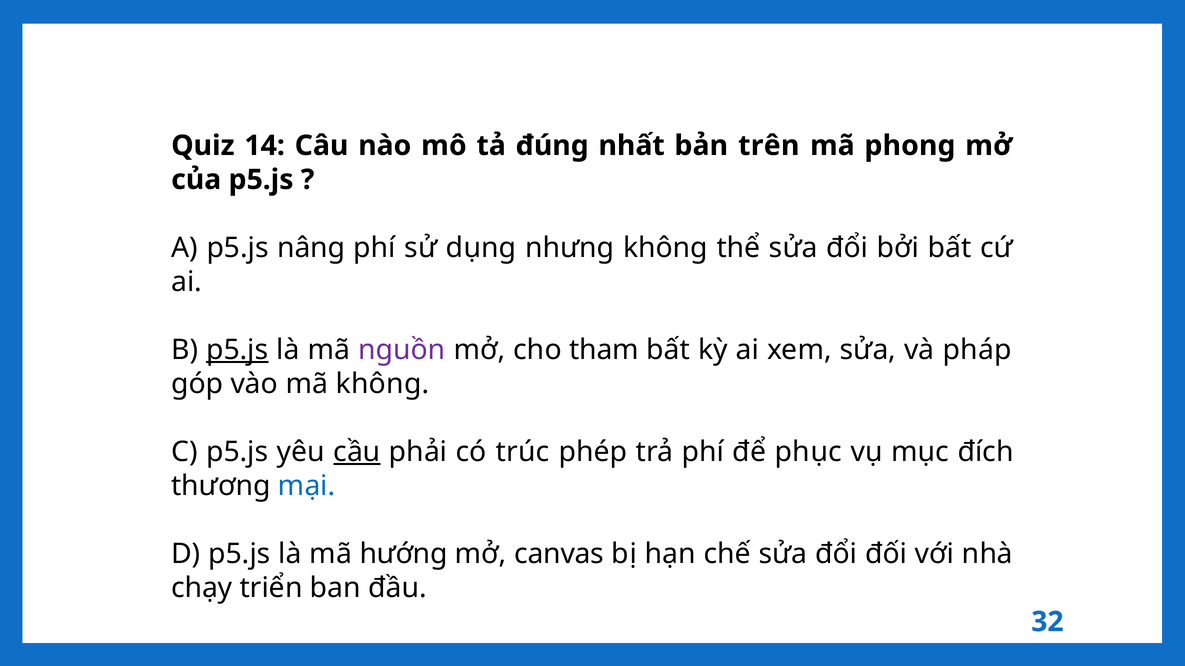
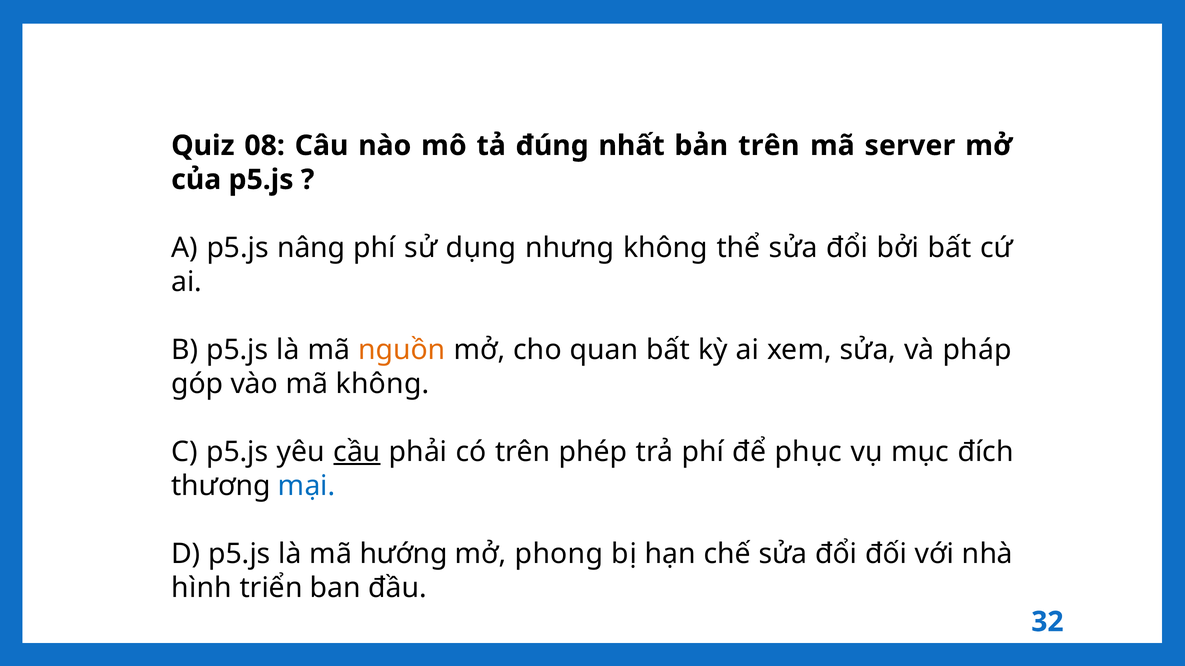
14: 14 -> 08
phong: phong -> server
p5.js at (237, 350) underline: present -> none
nguồn colour: purple -> orange
tham: tham -> quan
có trúc: trúc -> trên
canvas: canvas -> phong
chạy: chạy -> hình
